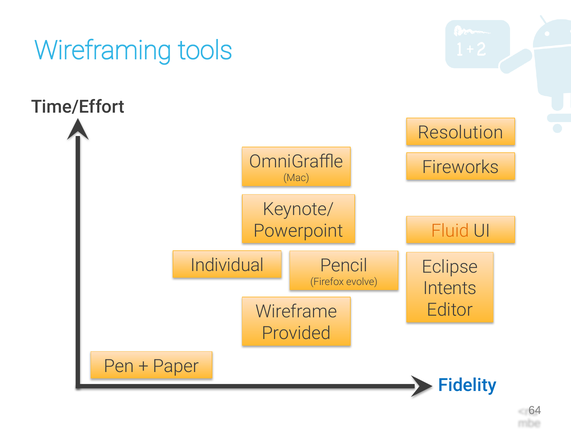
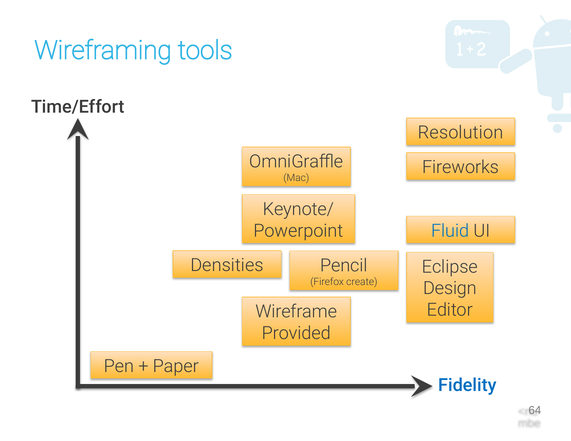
Fluid colour: orange -> blue
Individual: Individual -> Densities
evolve: evolve -> create
Intents: Intents -> Design
